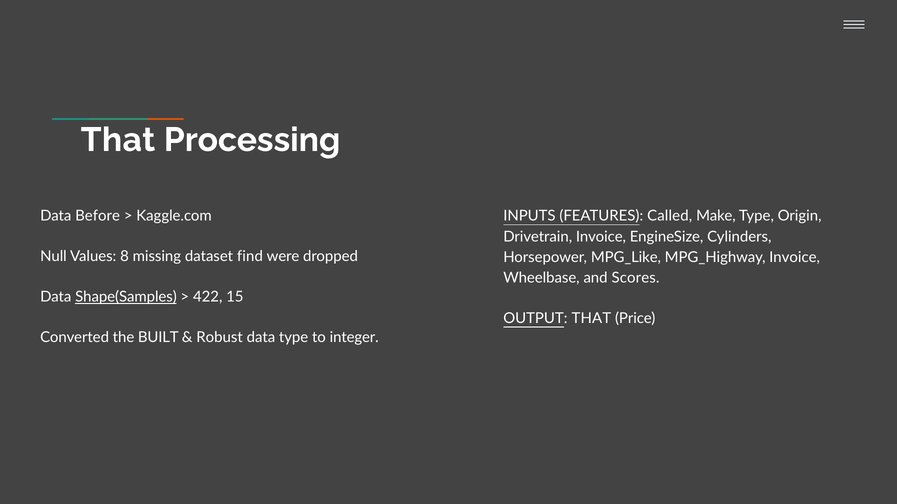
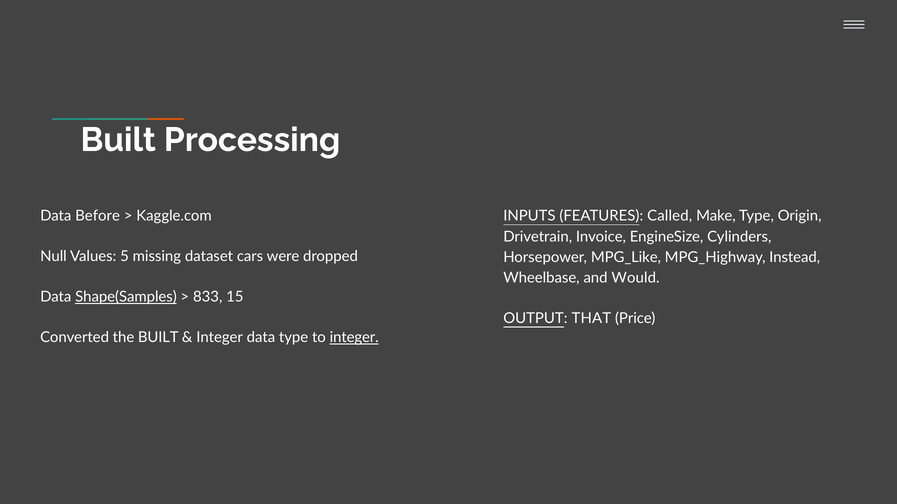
That at (118, 140): That -> Built
8: 8 -> 5
find: find -> cars
MPG_Highway Invoice: Invoice -> Instead
Scores: Scores -> Would
422: 422 -> 833
Robust at (220, 338): Robust -> Integer
integer at (354, 338) underline: none -> present
